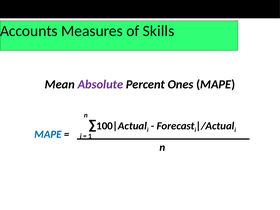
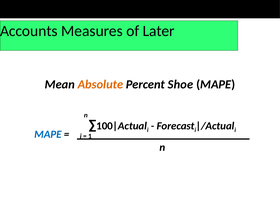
Skills: Skills -> Later
Absolute colour: purple -> orange
Ones: Ones -> Shoe
